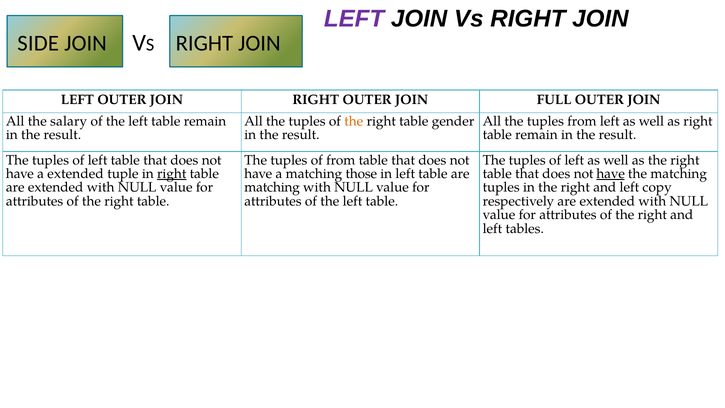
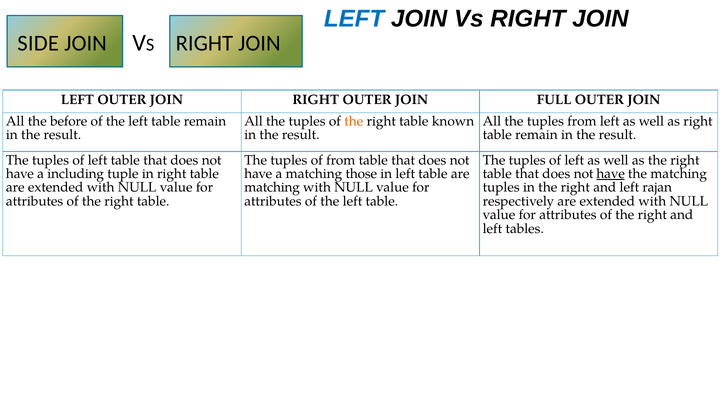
LEFT at (354, 19) colour: purple -> blue
salary: salary -> before
gender: gender -> known
a extended: extended -> including
right at (172, 174) underline: present -> none
copy: copy -> rajan
